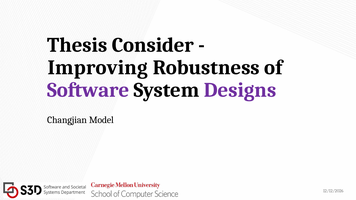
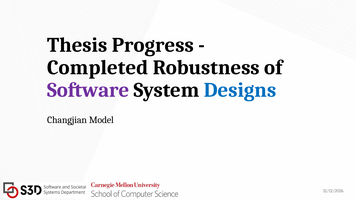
Consider: Consider -> Progress
Improving: Improving -> Completed
Designs colour: purple -> blue
